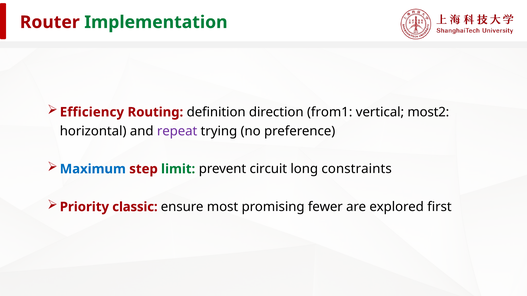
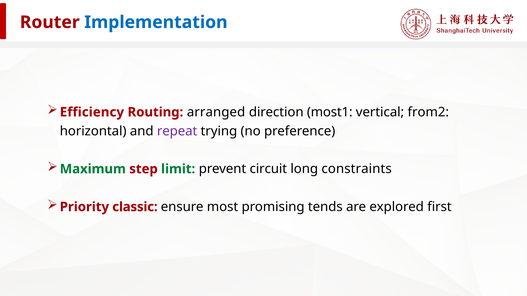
Implementation colour: green -> blue
definition: definition -> arranged
from1: from1 -> most1
most2: most2 -> from2
Maximum colour: blue -> green
fewer: fewer -> tends
